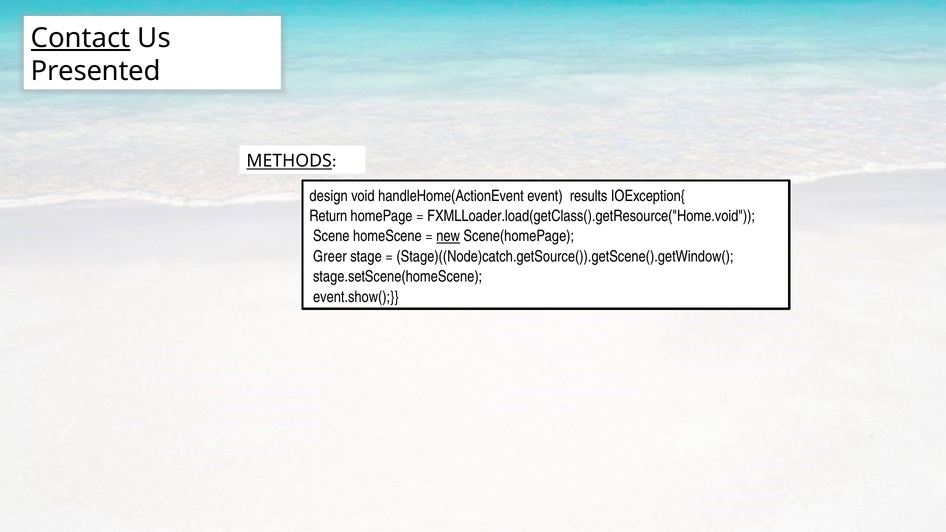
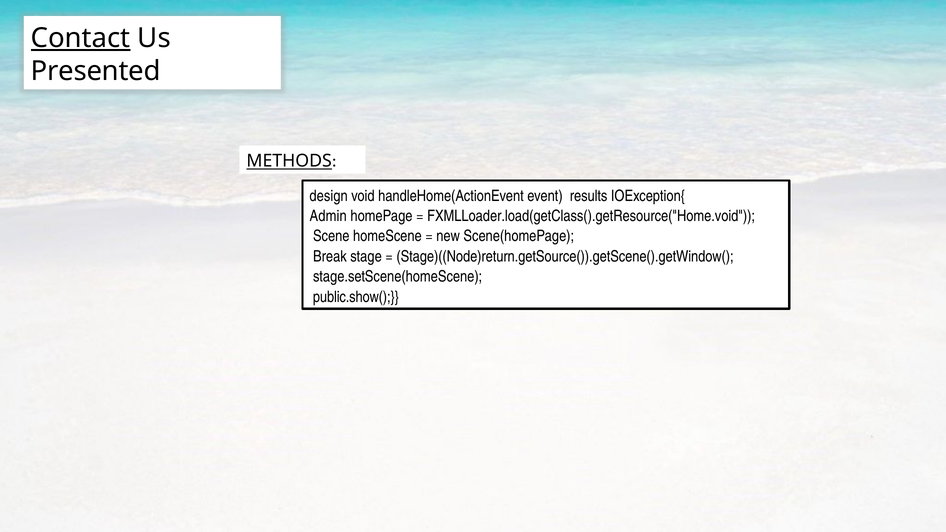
Return: Return -> Admin
new underline: present -> none
Greer: Greer -> Break
Stage)((Node)catch.getSource()).getScene().getWindow(: Stage)((Node)catch.getSource()).getScene().getWindow( -> Stage)((Node)return.getSource()).getScene().getWindow(
event.show(: event.show( -> public.show(
